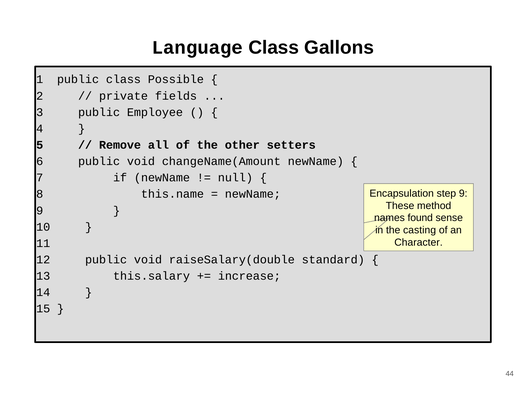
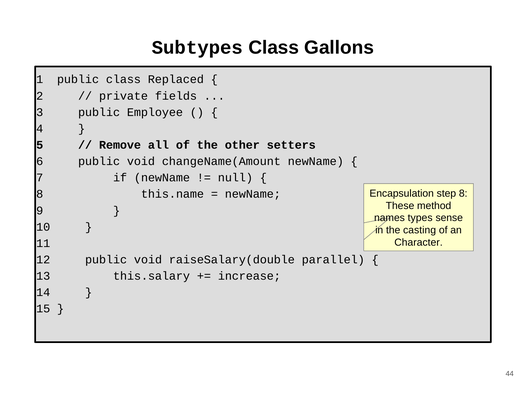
Language: Language -> Subtypes
Possible: Possible -> Replaced
step 9: 9 -> 8
found: found -> types
standard: standard -> parallel
